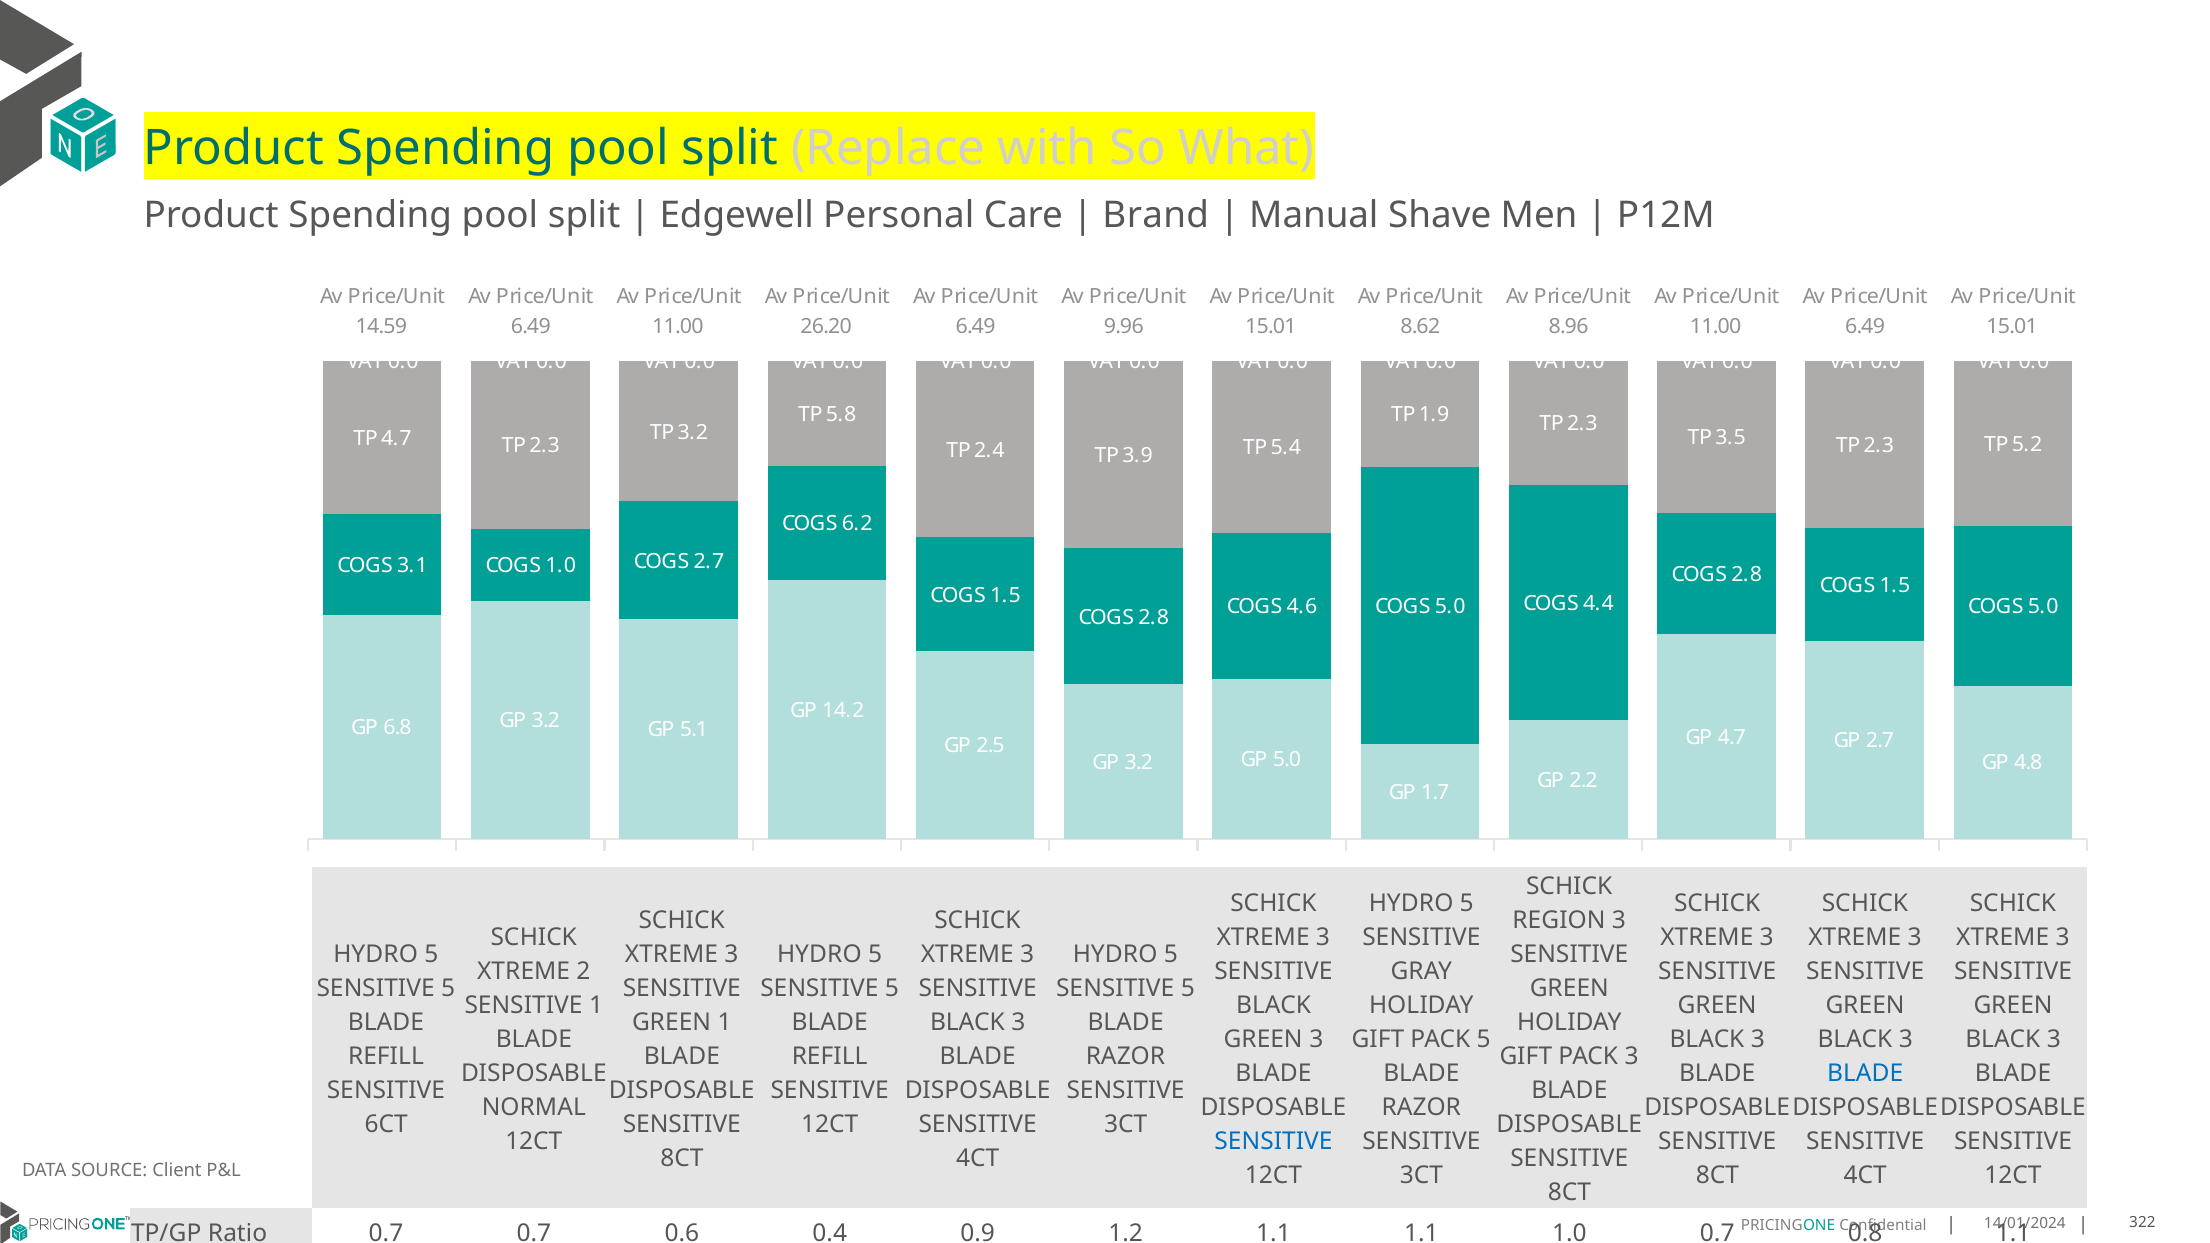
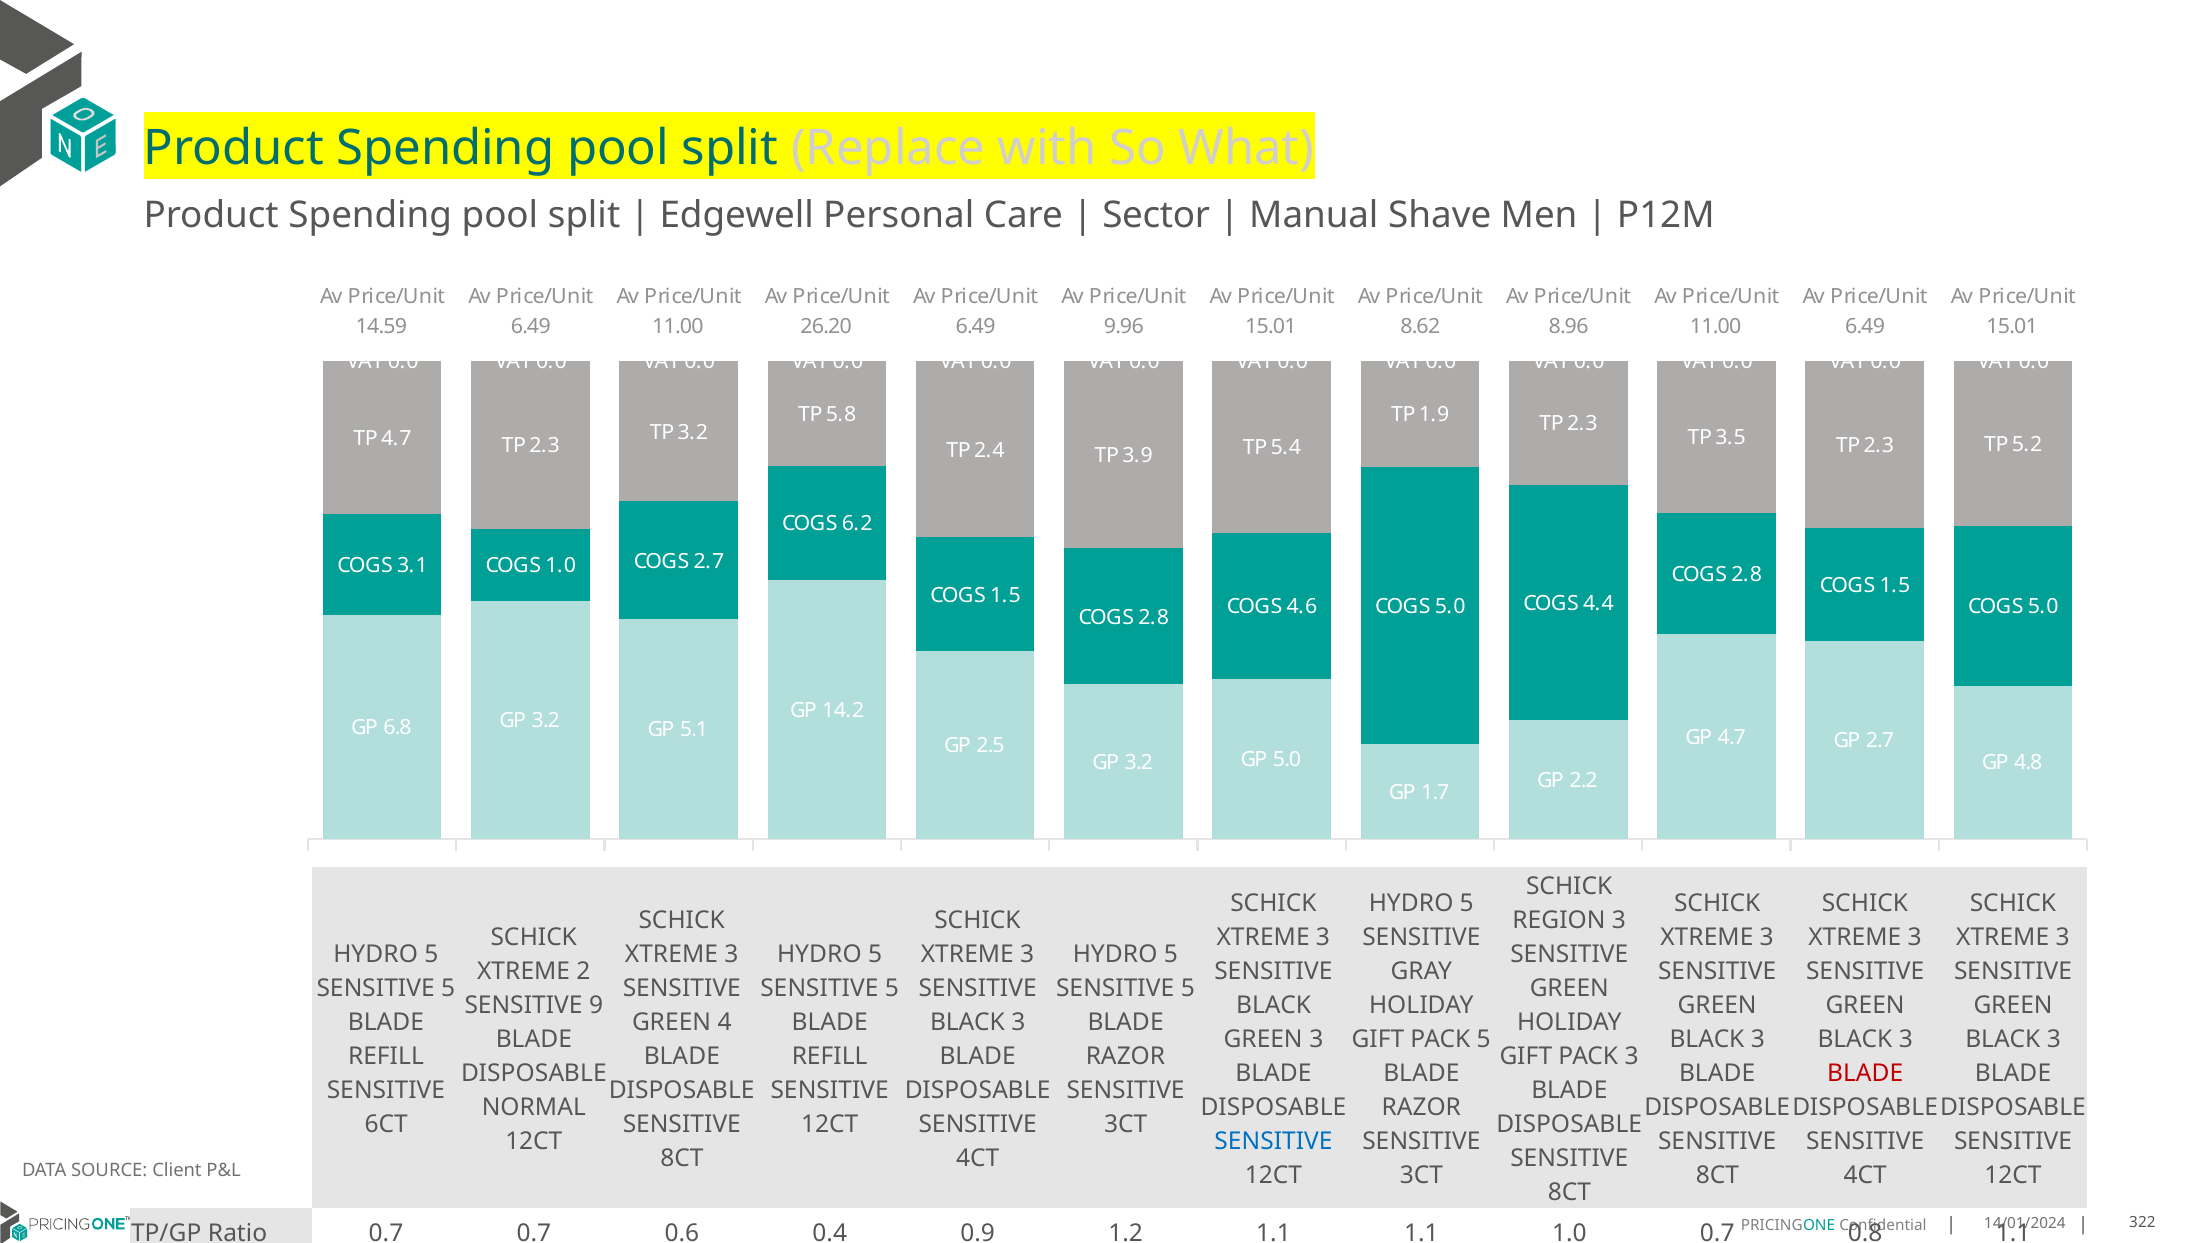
Brand: Brand -> Sector
SENSITIVE 1: 1 -> 9
GREEN 1: 1 -> 4
BLADE at (1865, 1073) colour: blue -> red
